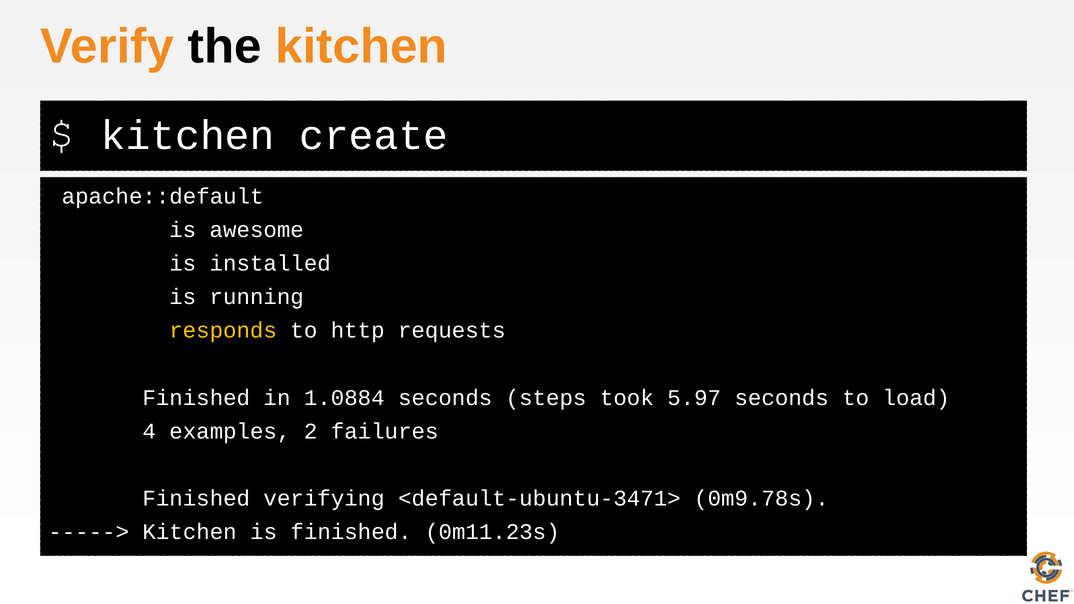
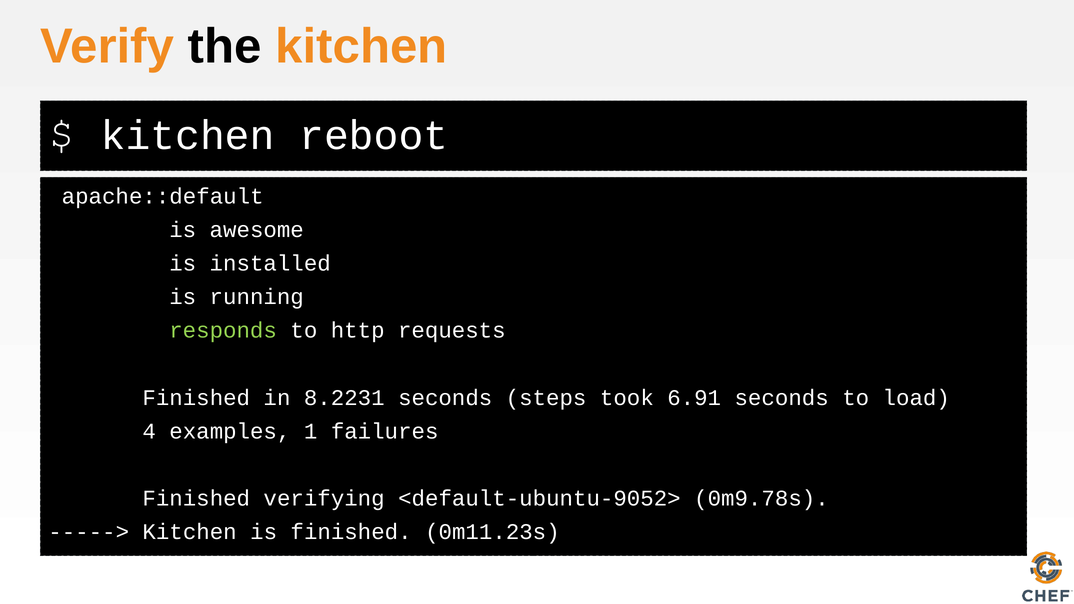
create: create -> reboot
responds colour: yellow -> light green
1.0884: 1.0884 -> 8.2231
5.97: 5.97 -> 6.91
2: 2 -> 1
<default-ubuntu-3471>: <default-ubuntu-3471> -> <default-ubuntu-9052>
